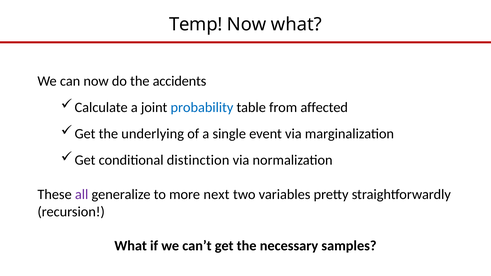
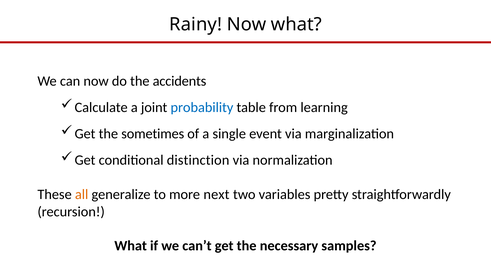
Temp: Temp -> Rainy
affected: affected -> learning
underlying: underlying -> sometimes
all colour: purple -> orange
